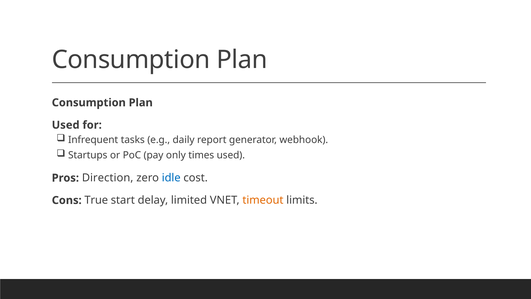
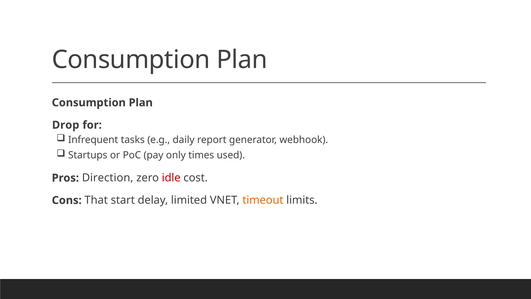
Used at (66, 125): Used -> Drop
idle colour: blue -> red
True: True -> That
